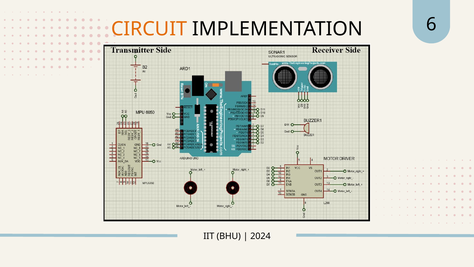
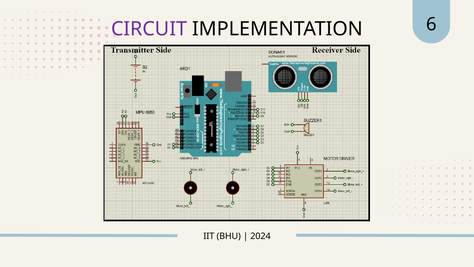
CIRCUIT colour: orange -> purple
